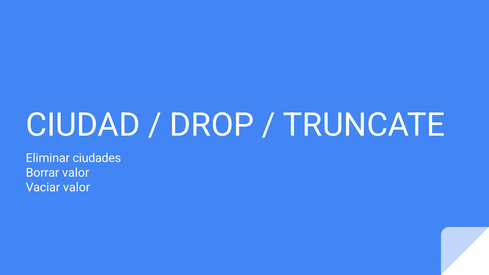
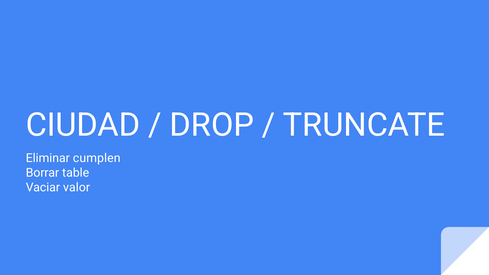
ciudades: ciudades -> cumplen
Borrar valor: valor -> table
